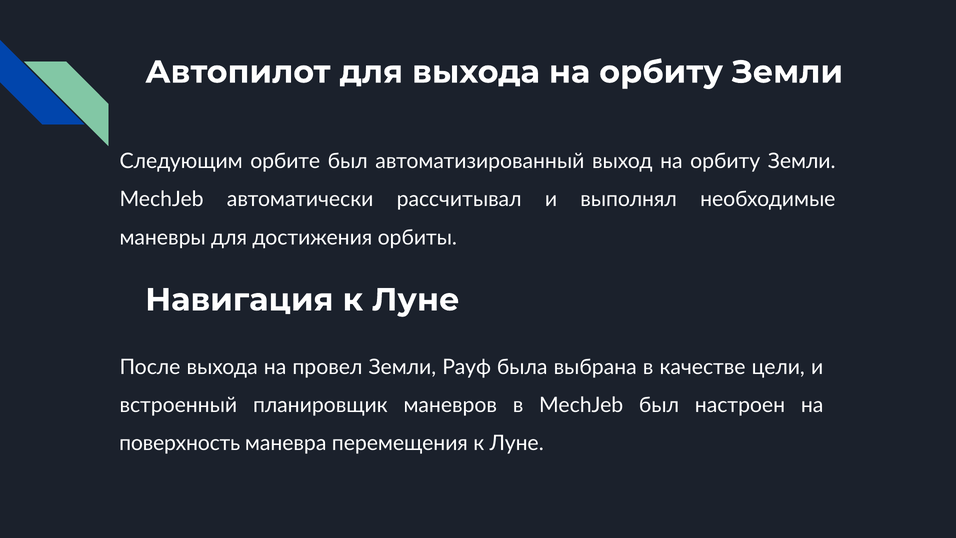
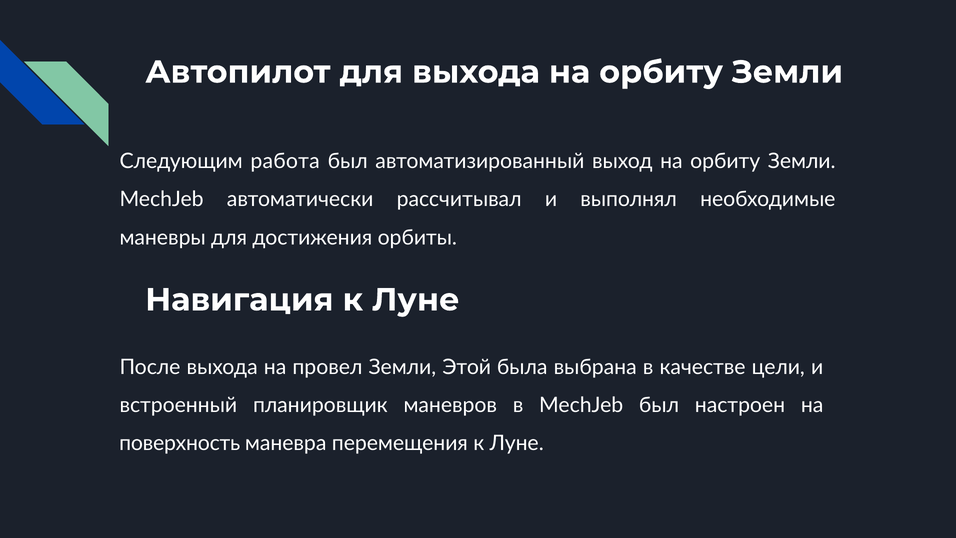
орбите: орбите -> работа
Рауф: Рауф -> Этой
